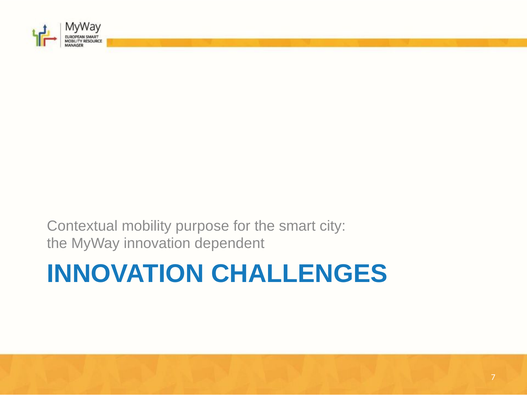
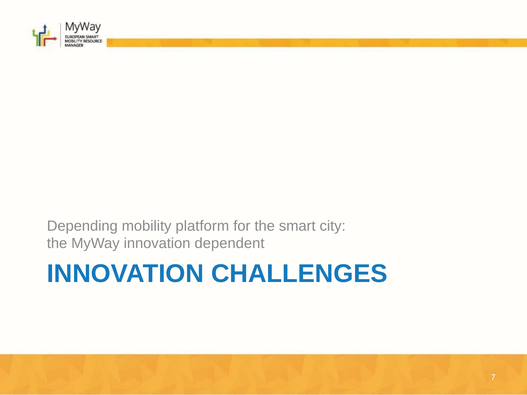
Contextual: Contextual -> Depending
purpose: purpose -> platform
